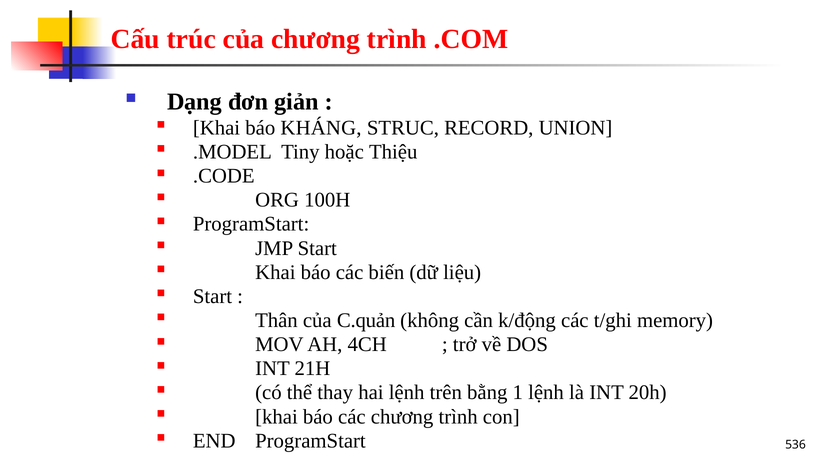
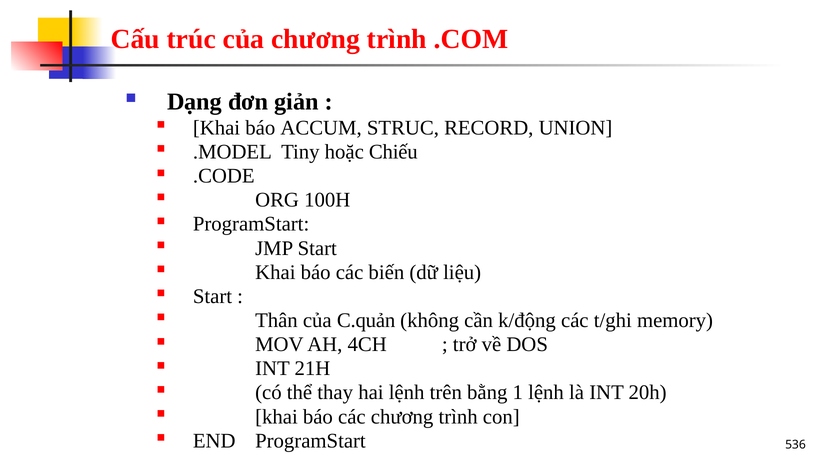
KHÁNG: KHÁNG -> ACCUM
Thiệu: Thiệu -> Chiếu
